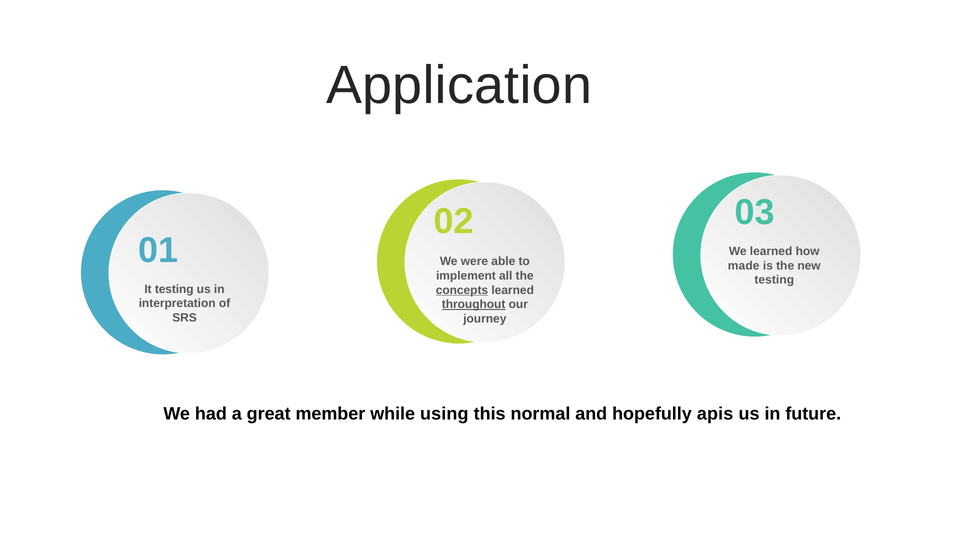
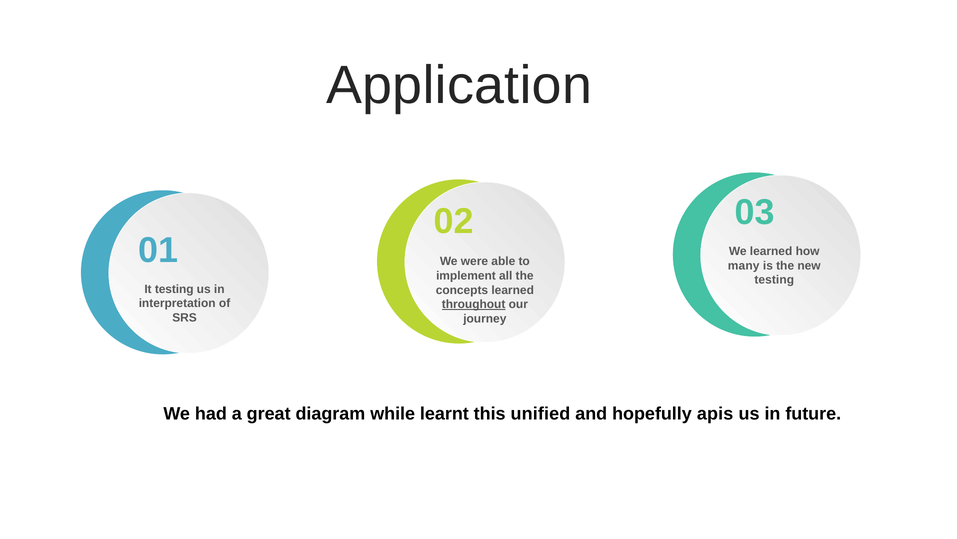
made: made -> many
concepts underline: present -> none
member: member -> diagram
using: using -> learnt
normal: normal -> unified
